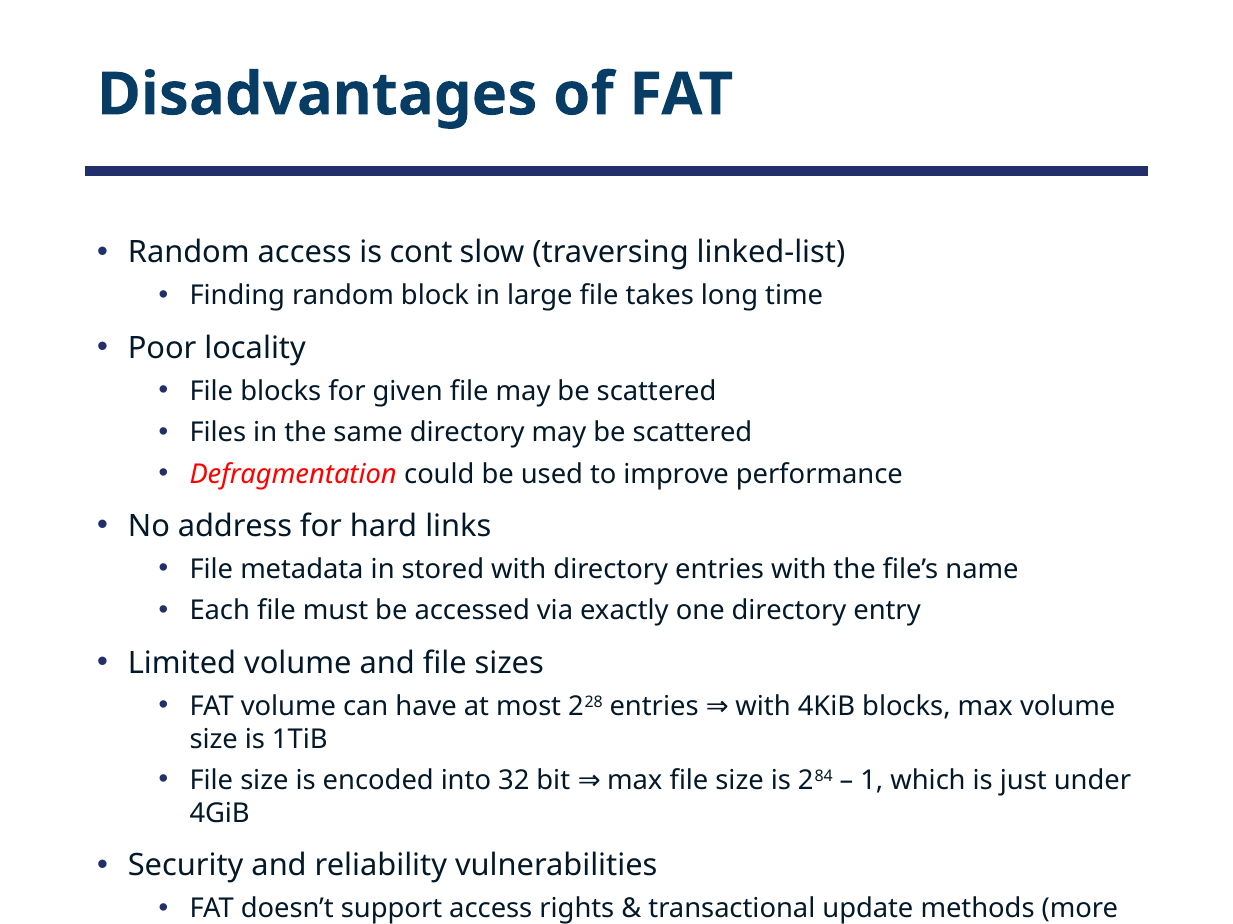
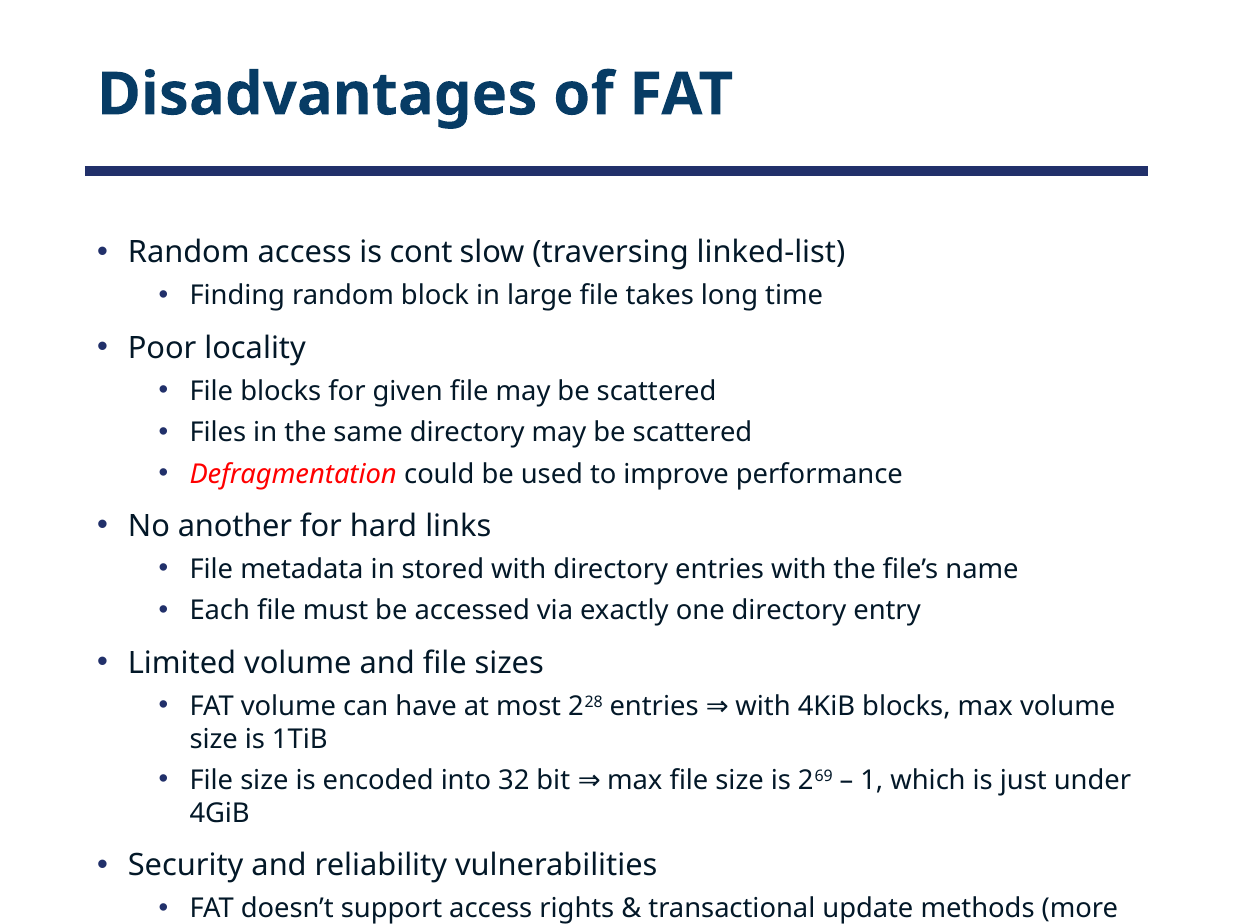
address: address -> another
84: 84 -> 69
